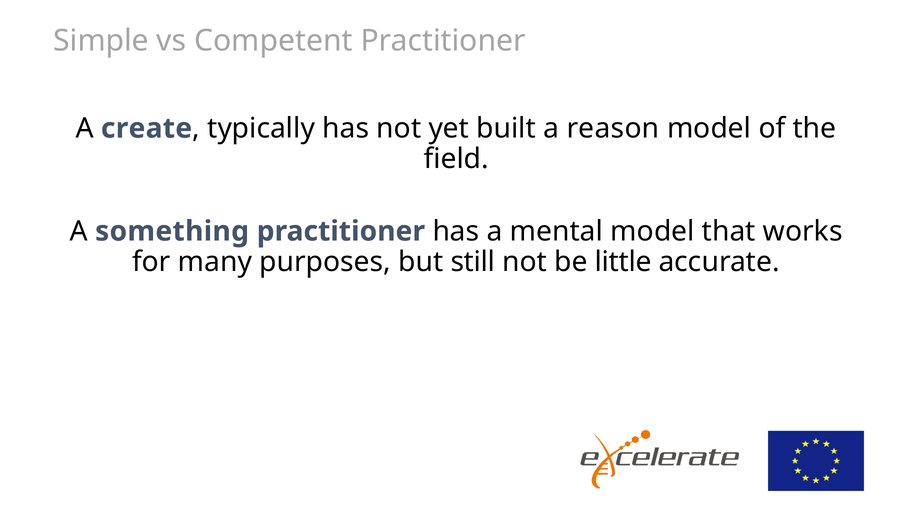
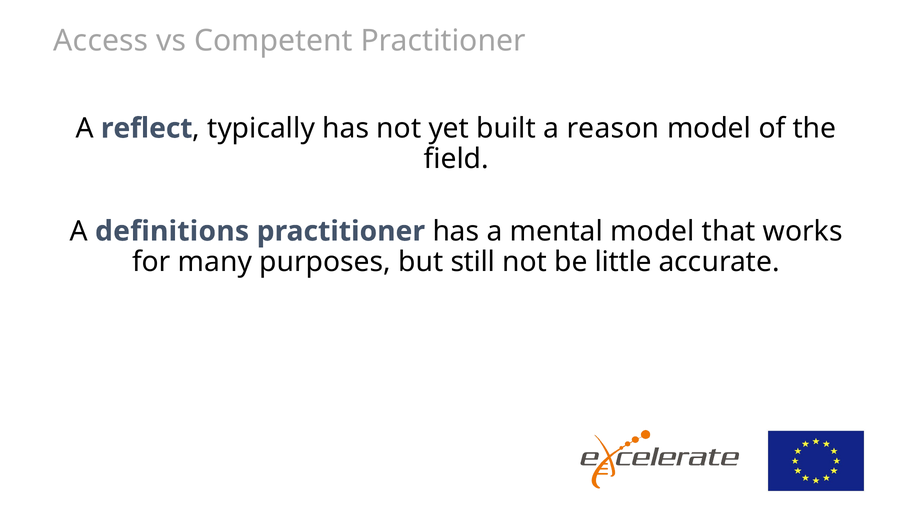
Simple: Simple -> Access
create: create -> reflect
something: something -> definitions
